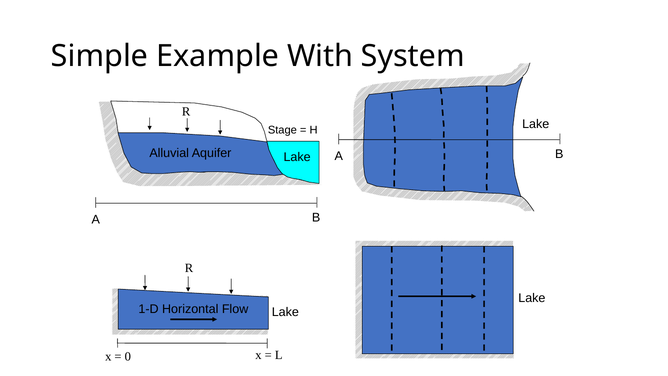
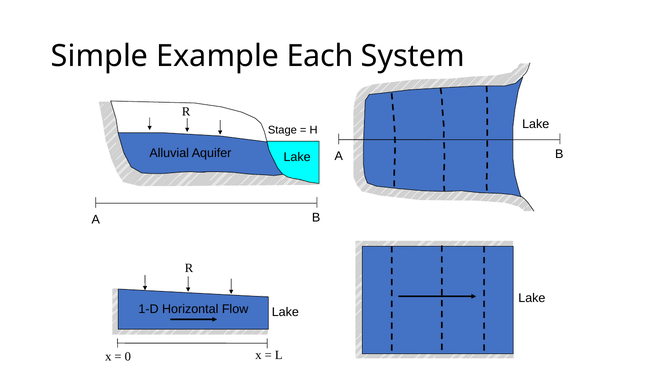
With: With -> Each
